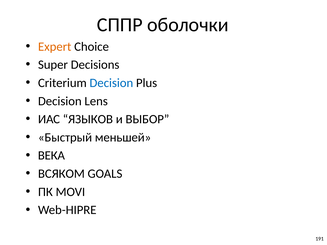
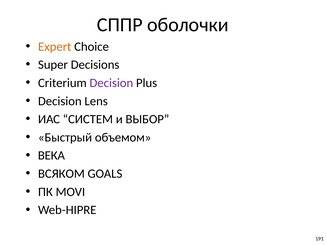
Decision at (111, 83) colour: blue -> purple
ЯЗЫКОВ: ЯЗЫКОВ -> СИСТЕМ
меньшей: меньшей -> объемом
